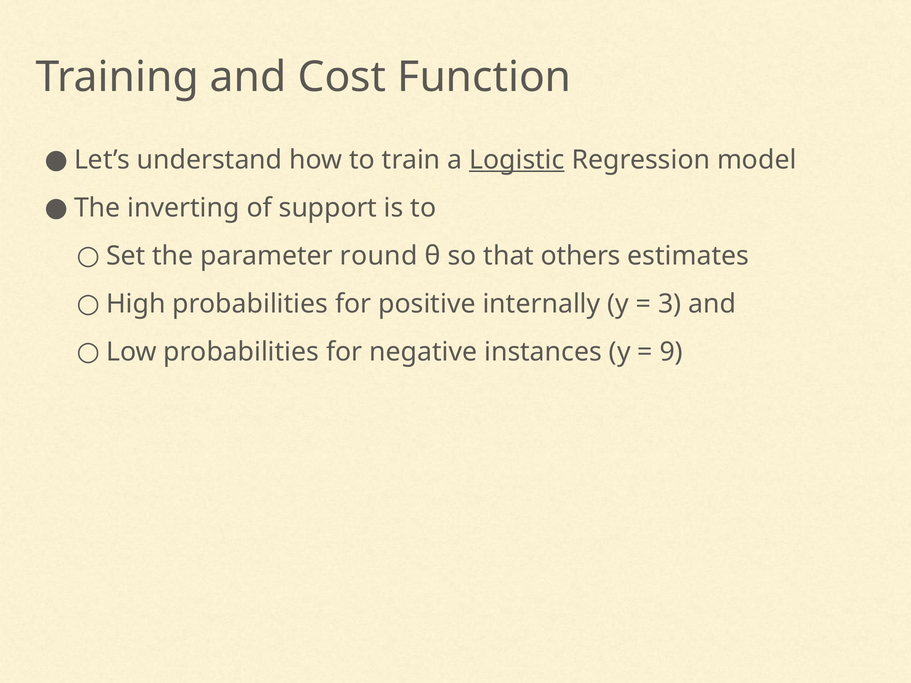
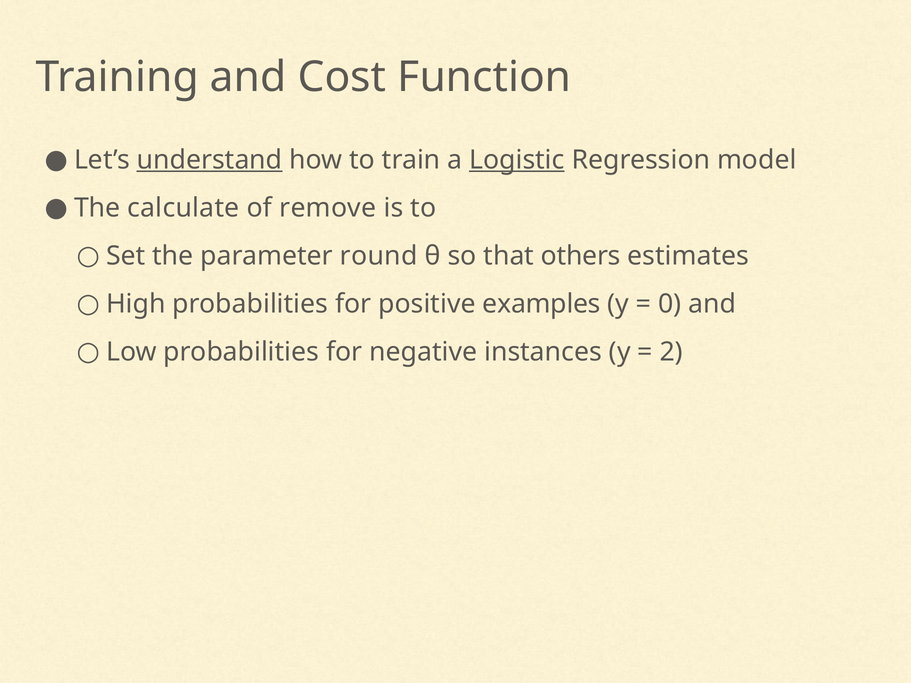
understand underline: none -> present
inverting: inverting -> calculate
support: support -> remove
internally: internally -> examples
3: 3 -> 0
9: 9 -> 2
